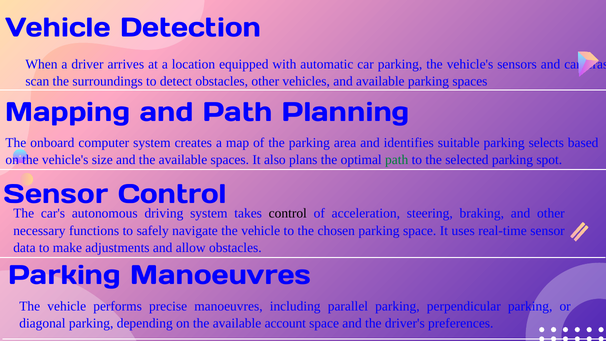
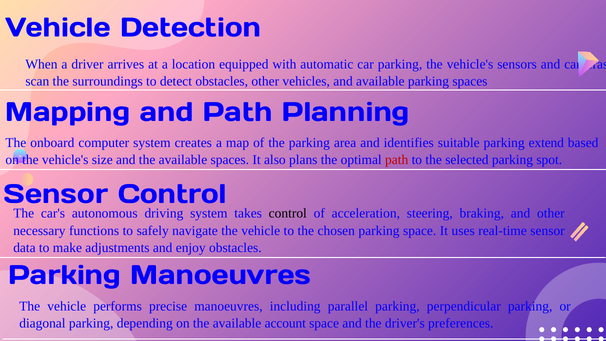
selects: selects -> extend
path at (397, 160) colour: green -> red
allow: allow -> enjoy
